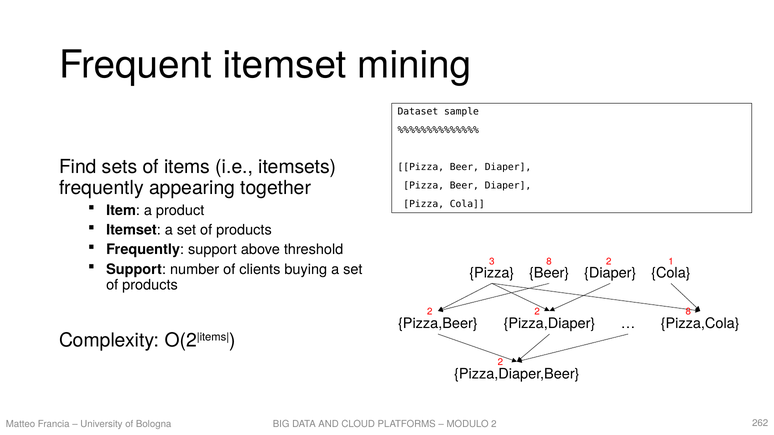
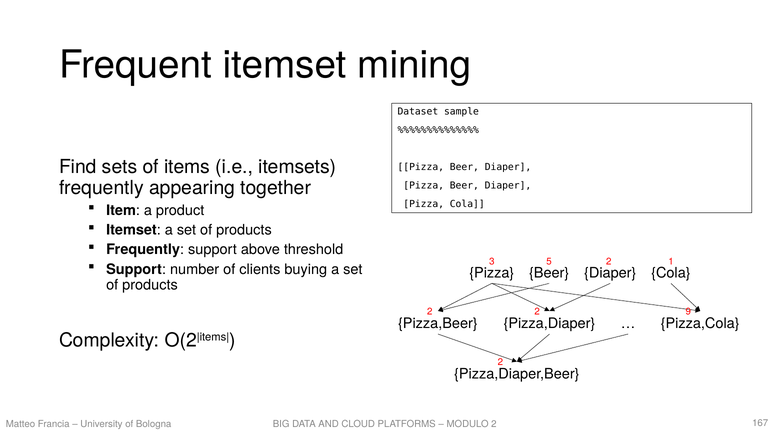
3 8: 8 -> 5
2 8: 8 -> 9
262: 262 -> 167
